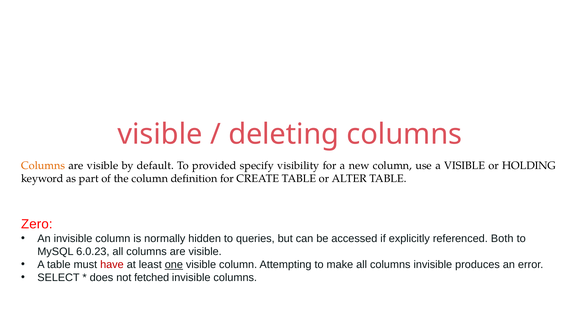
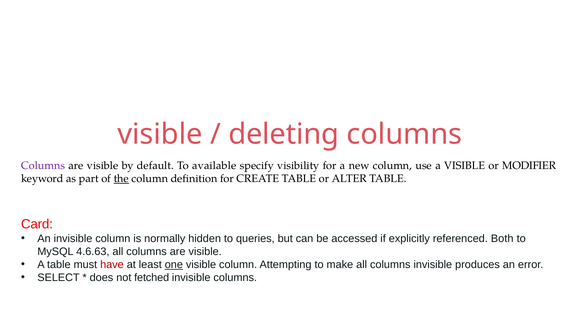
Columns at (43, 166) colour: orange -> purple
provided: provided -> available
HOLDING: HOLDING -> MODIFIER
the underline: none -> present
Zero: Zero -> Card
6.0.23: 6.0.23 -> 4.6.63
